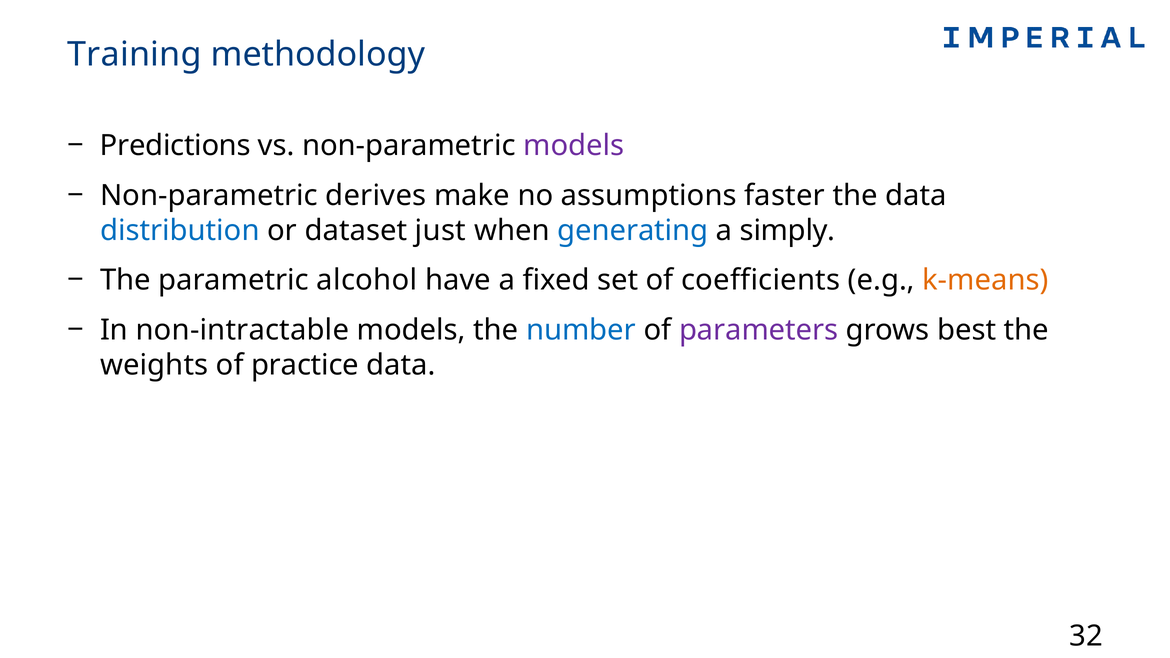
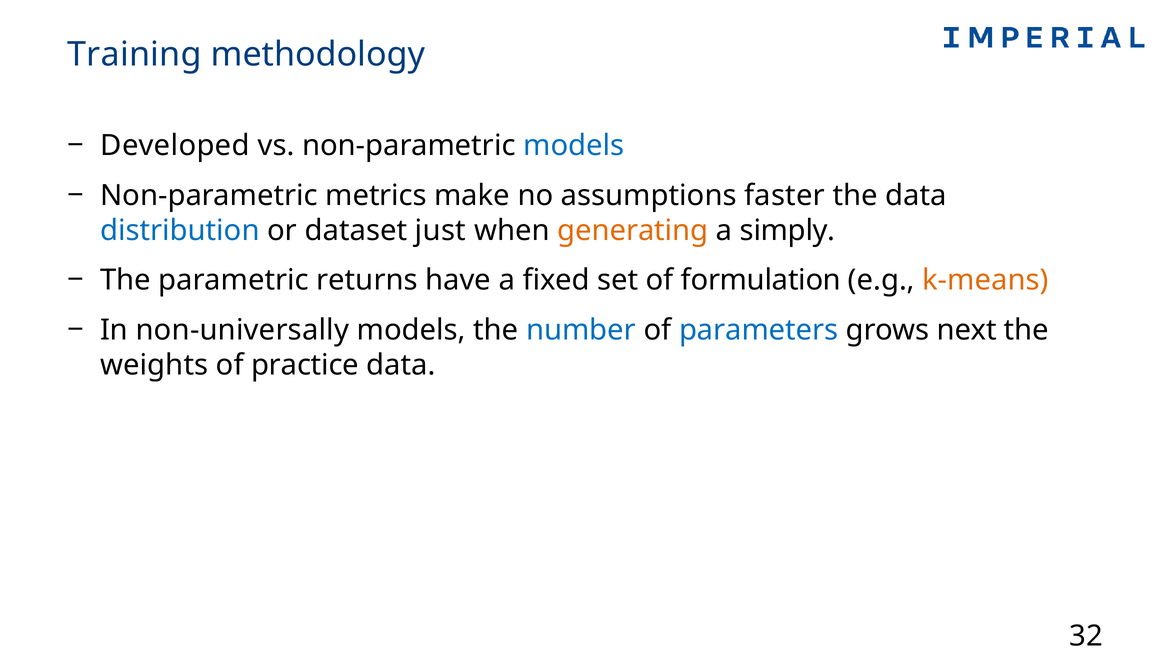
Predictions: Predictions -> Developed
models at (574, 146) colour: purple -> blue
derives: derives -> metrics
generating colour: blue -> orange
alcohol: alcohol -> returns
coefficients: coefficients -> formulation
non-intractable: non-intractable -> non-universally
parameters colour: purple -> blue
best: best -> next
